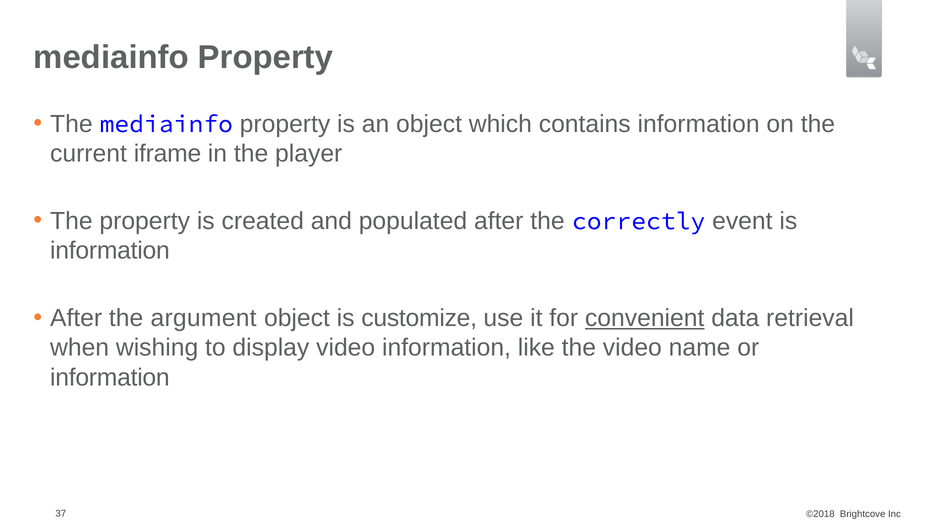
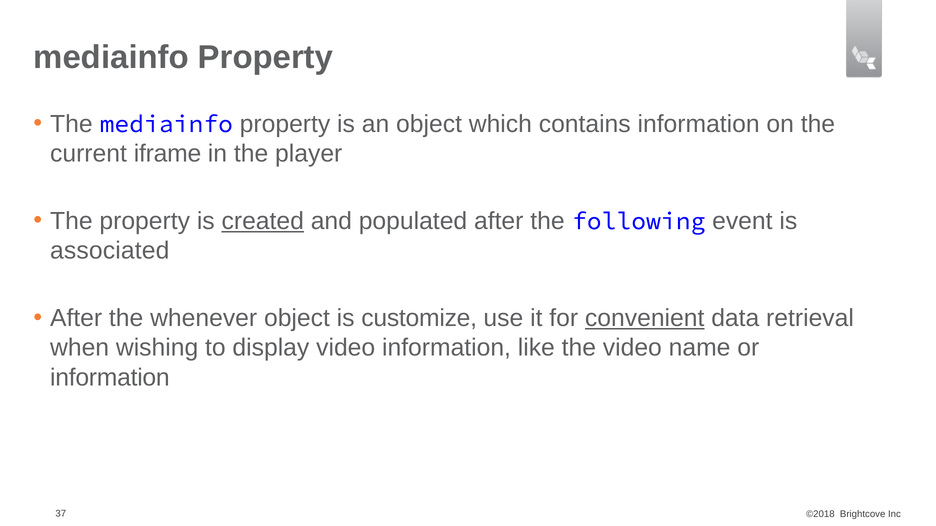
created underline: none -> present
correctly: correctly -> following
information at (110, 251): information -> associated
argument: argument -> whenever
